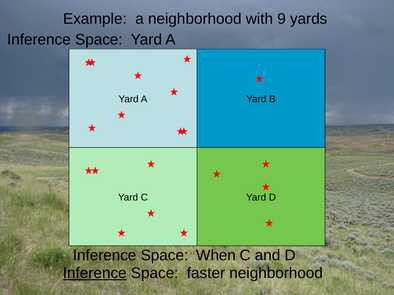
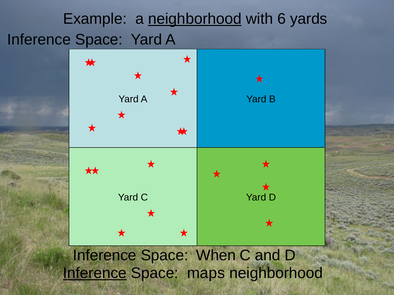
neighborhood at (195, 19) underline: none -> present
9: 9 -> 6
faster: faster -> maps
